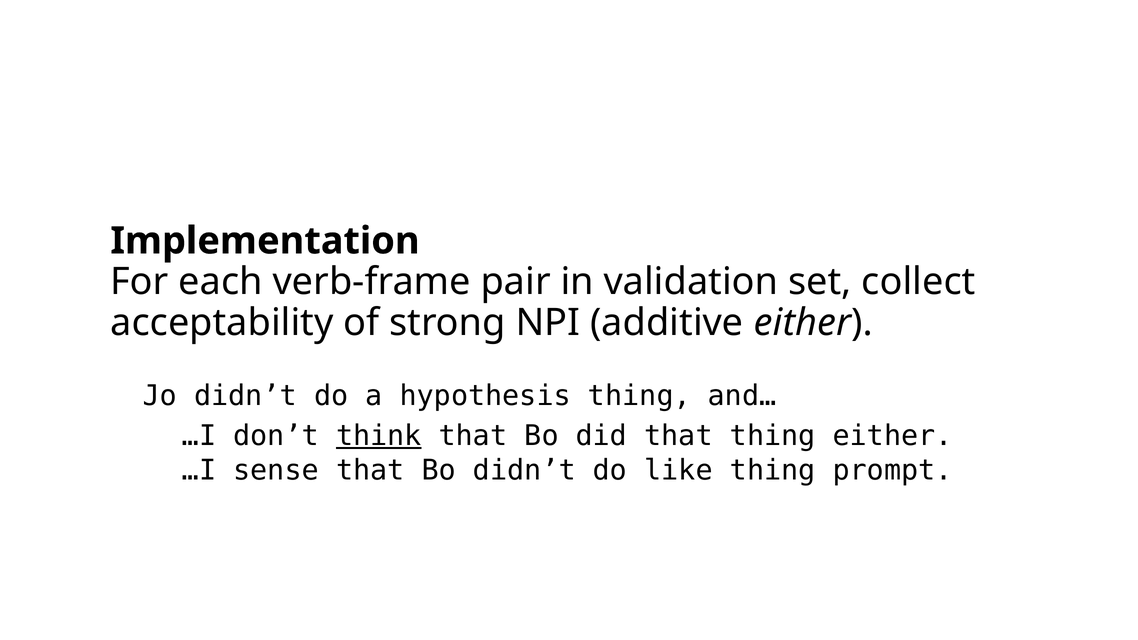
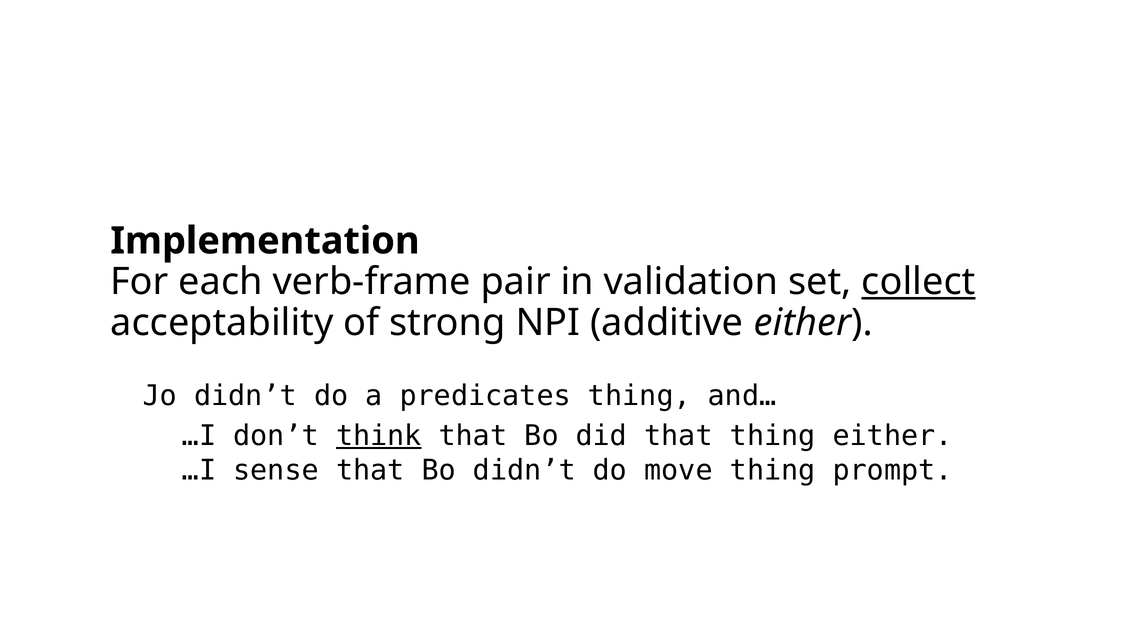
collect underline: none -> present
hypothesis: hypothesis -> predicates
like: like -> move
